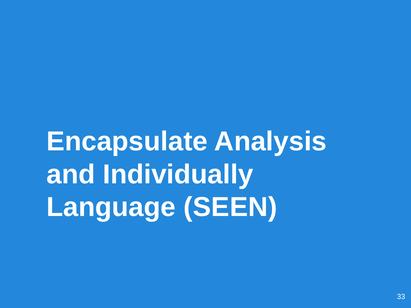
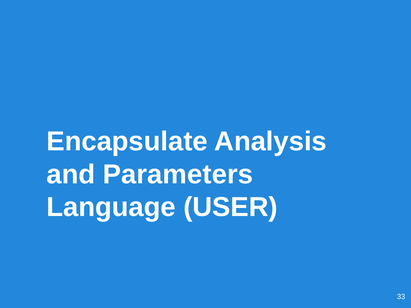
Individually: Individually -> Parameters
SEEN: SEEN -> USER
